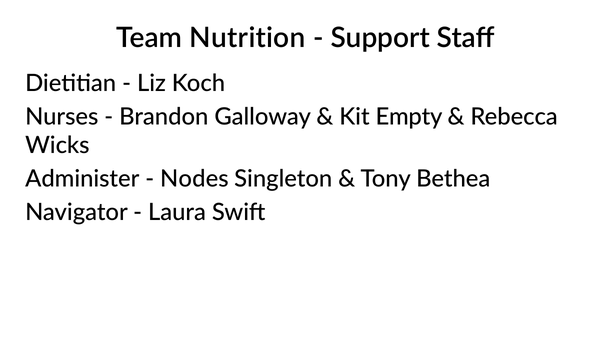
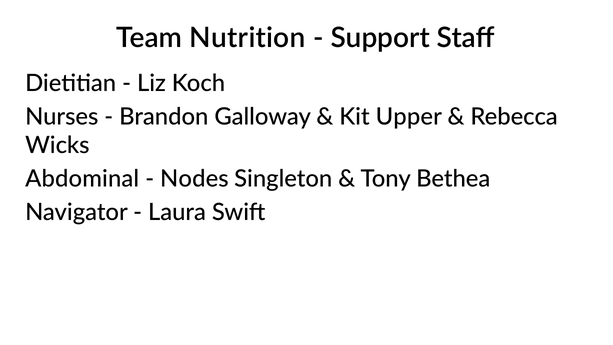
Empty: Empty -> Upper
Administer: Administer -> Abdominal
